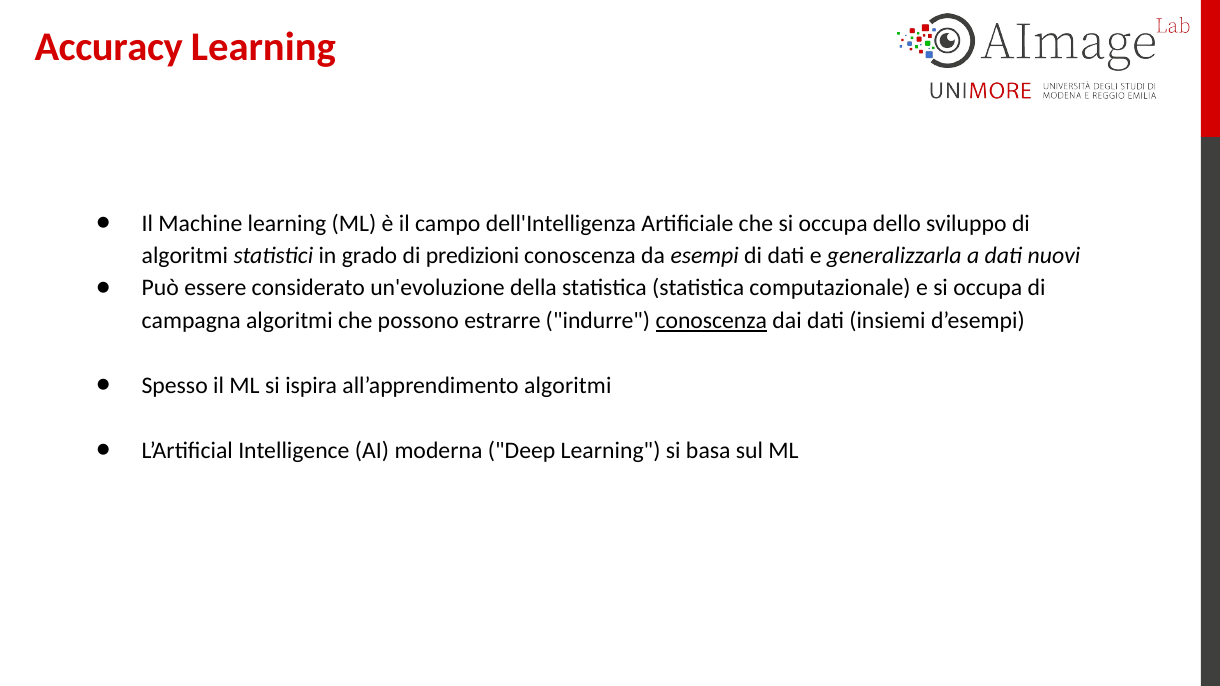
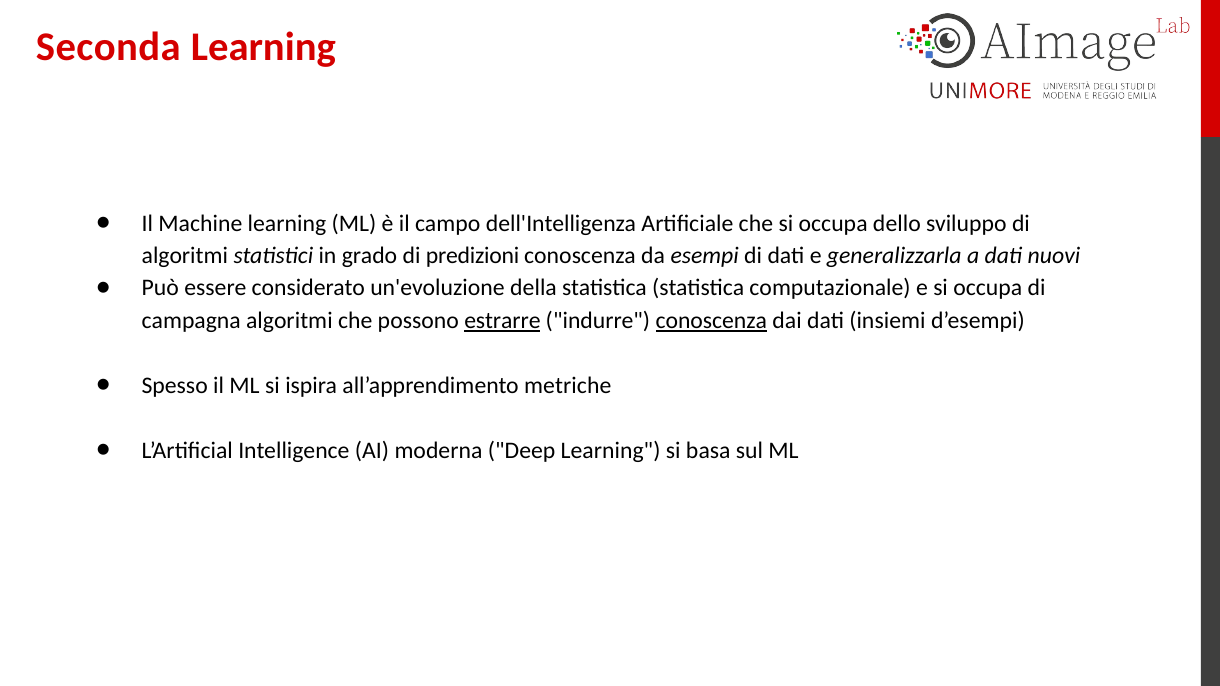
Accuracy: Accuracy -> Seconda
estrarre underline: none -> present
all’apprendimento algoritmi: algoritmi -> metriche
